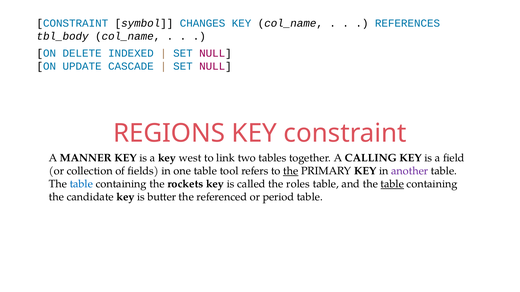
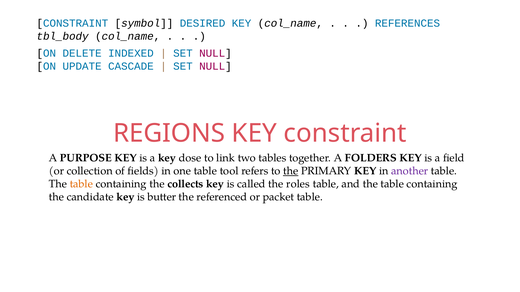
CHANGES: CHANGES -> DESIRED
MANNER: MANNER -> PURPOSE
west: west -> dose
CALLING: CALLING -> FOLDERS
table at (81, 184) colour: blue -> orange
rockets: rockets -> collects
table at (392, 184) underline: present -> none
period: period -> packet
